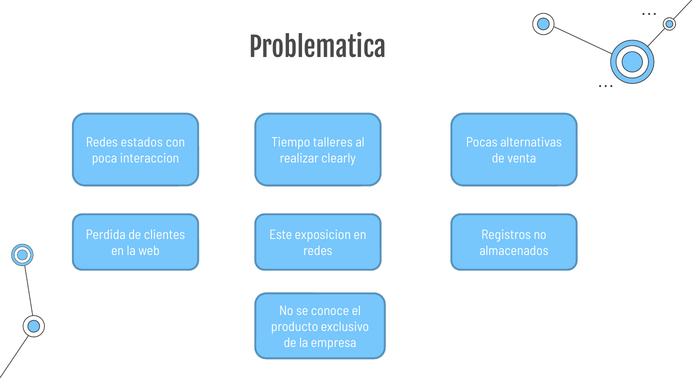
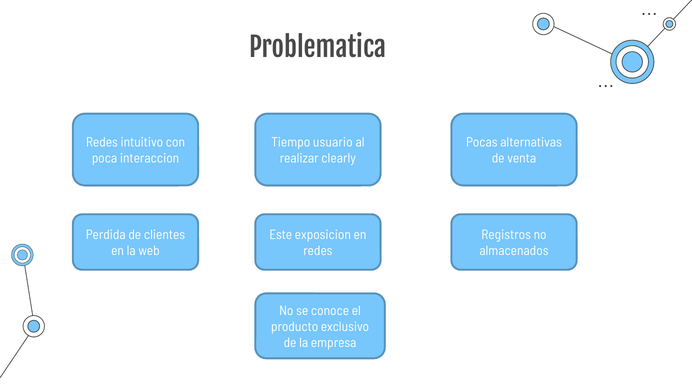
estados: estados -> intuitivo
talleres: talleres -> usuario
